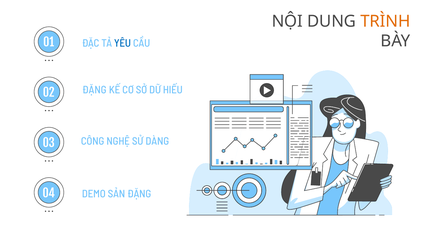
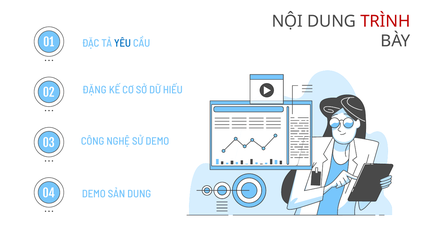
TRÌNH colour: orange -> red
SỬ DÀNG: DÀNG -> DEMO
SẢN ĐẶNG: ĐẶNG -> DUNG
